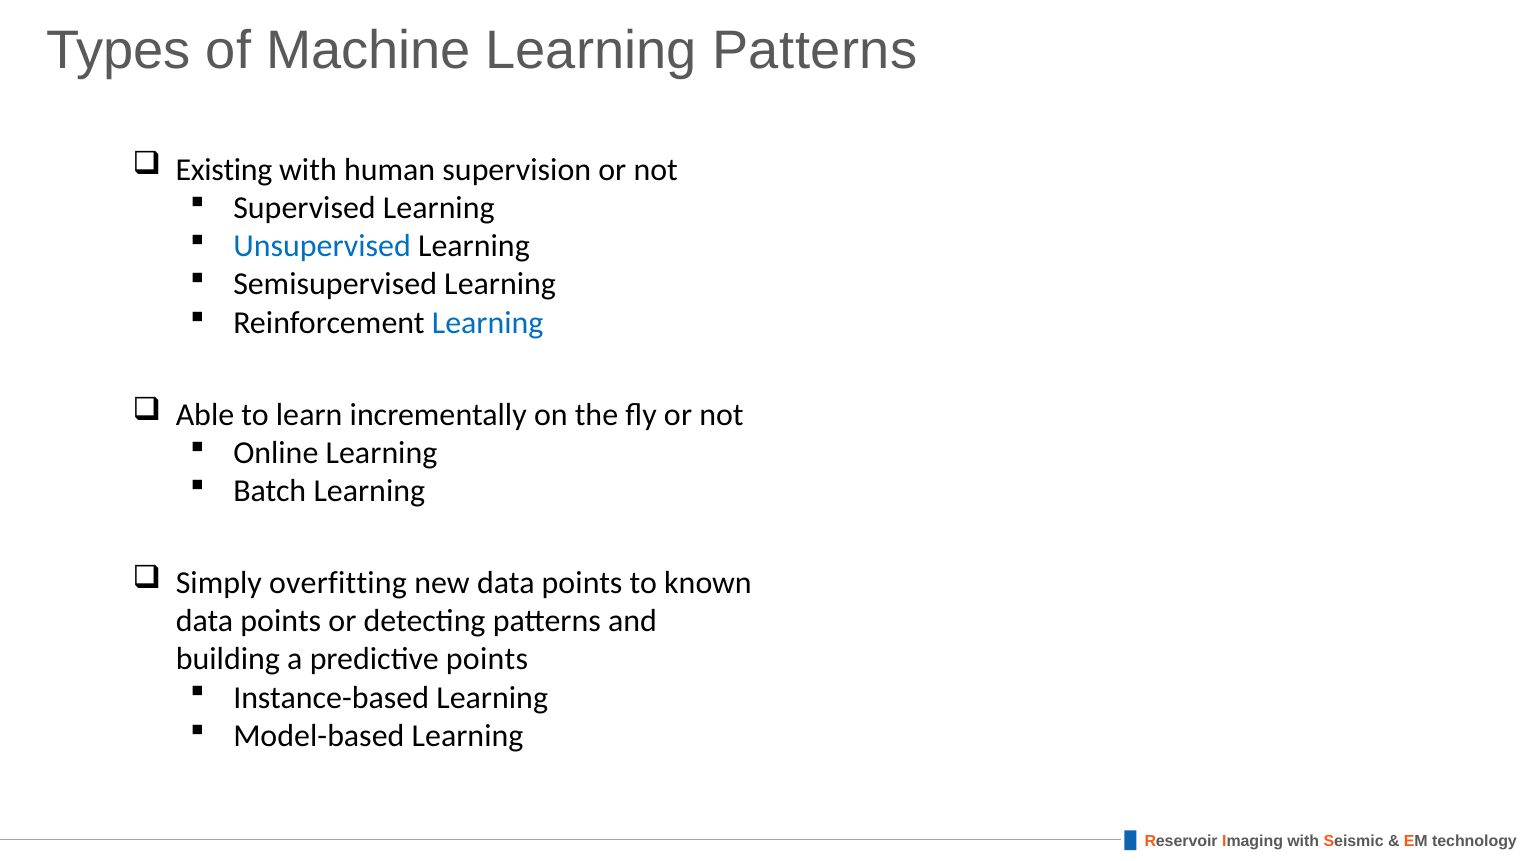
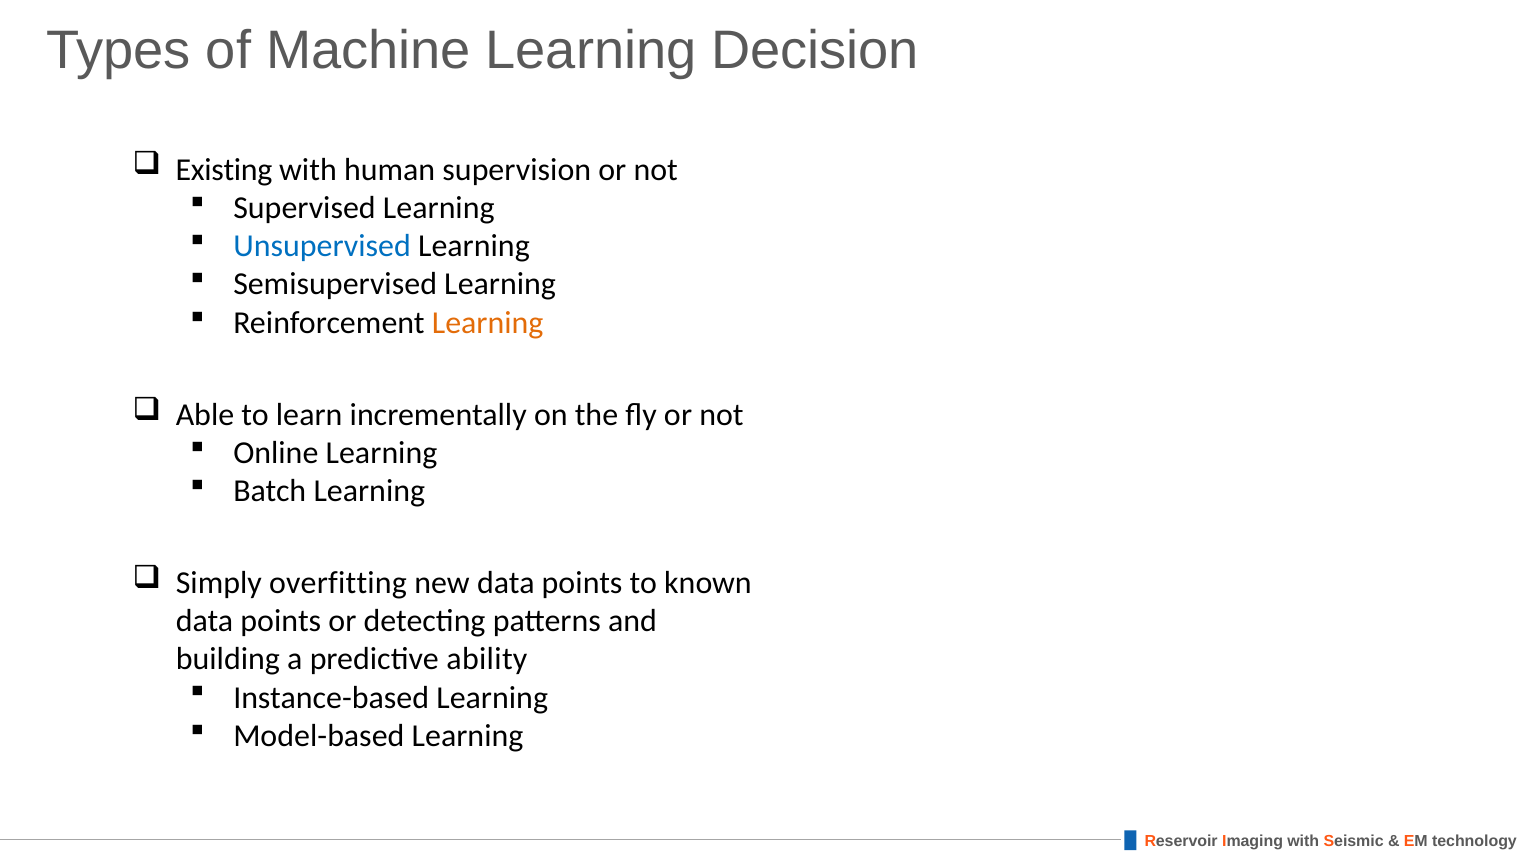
Learning Patterns: Patterns -> Decision
Learning at (488, 323) colour: blue -> orange
predictive points: points -> ability
